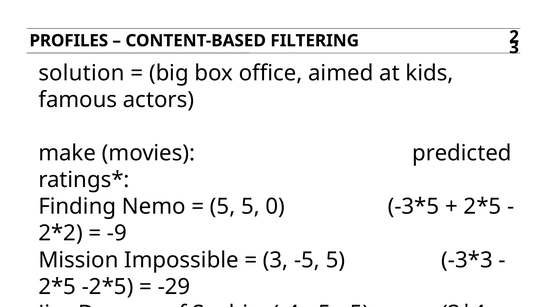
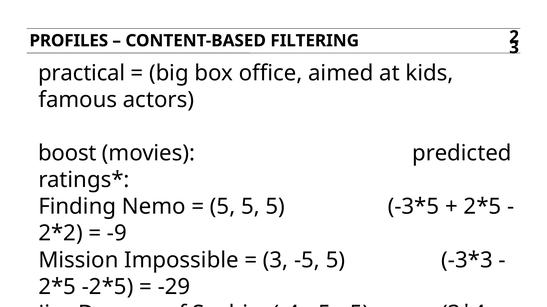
solution: solution -> practical
make: make -> boost
5 5 0: 0 -> 5
